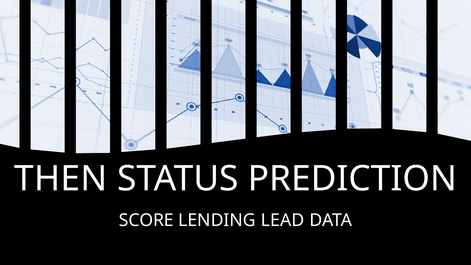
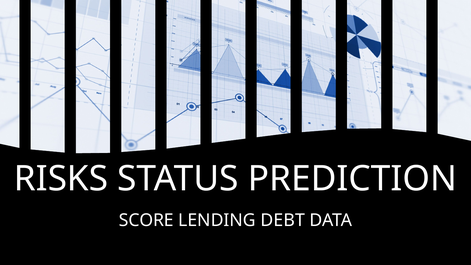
THEN: THEN -> RISKS
LEAD: LEAD -> DEBT
